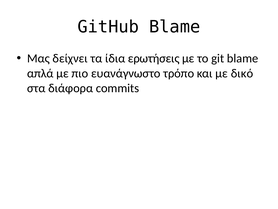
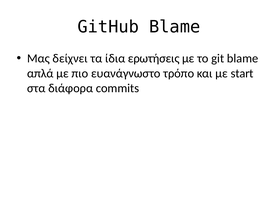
δικό: δικό -> start
